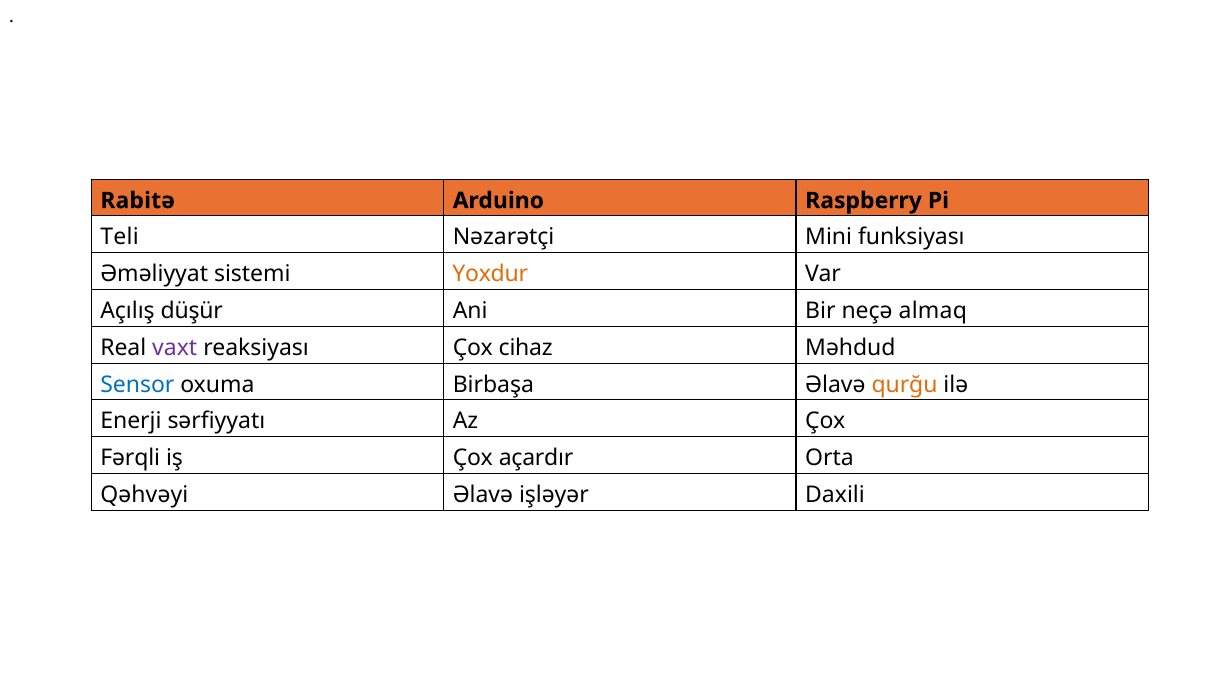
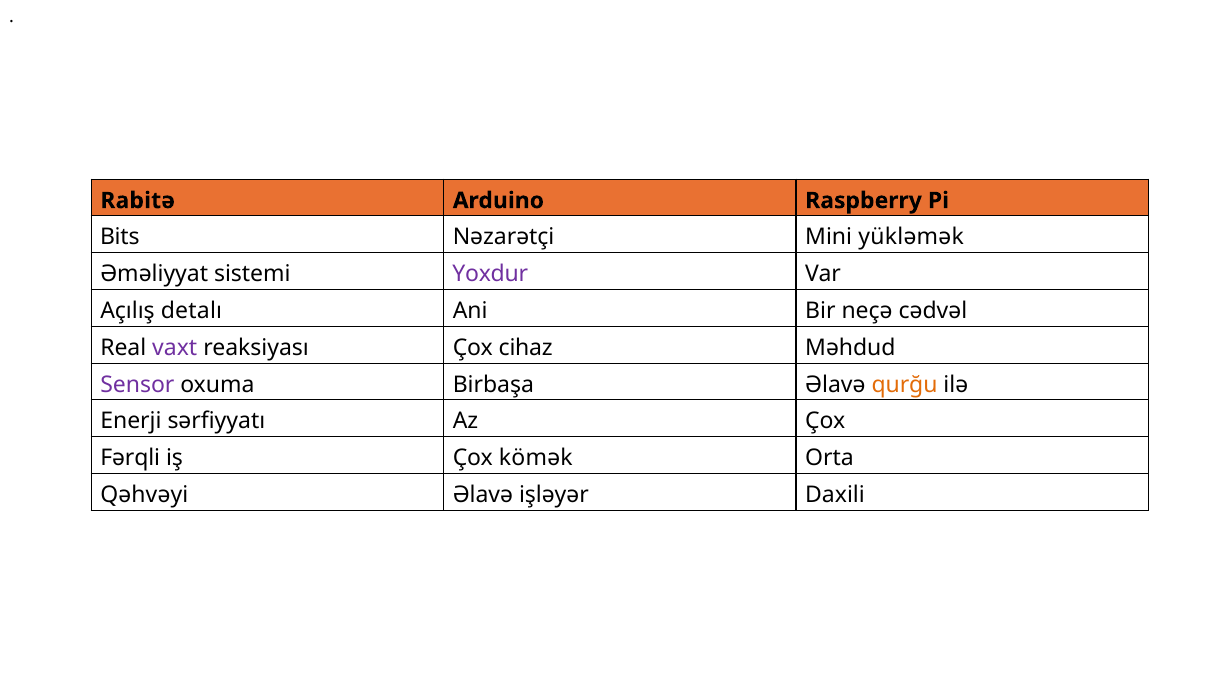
Teli: Teli -> Bits
funksiyası: funksiyası -> yükləmək
Yoxdur colour: orange -> purple
düşür: düşür -> detalı
almaq: almaq -> cədvəl
Sensor colour: blue -> purple
açardır: açardır -> kömək
